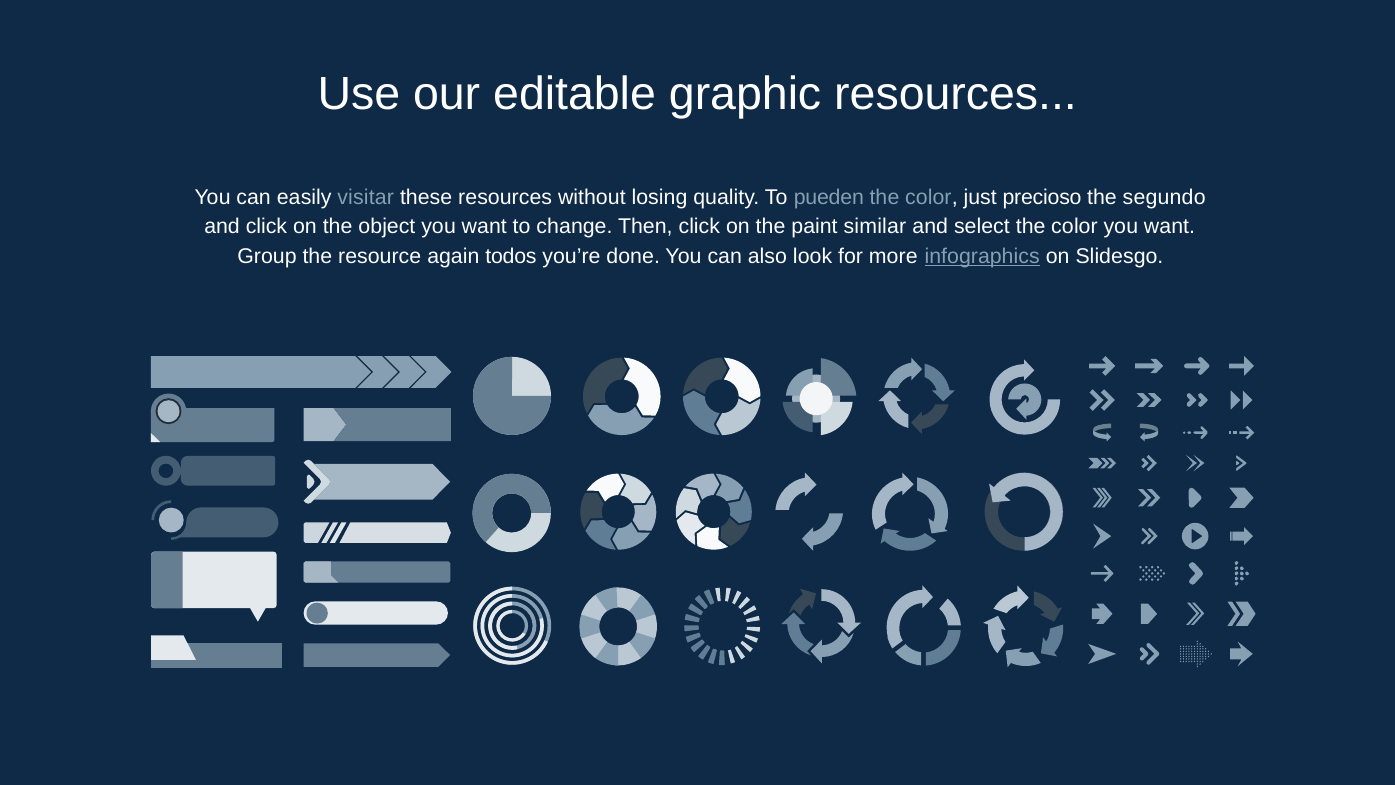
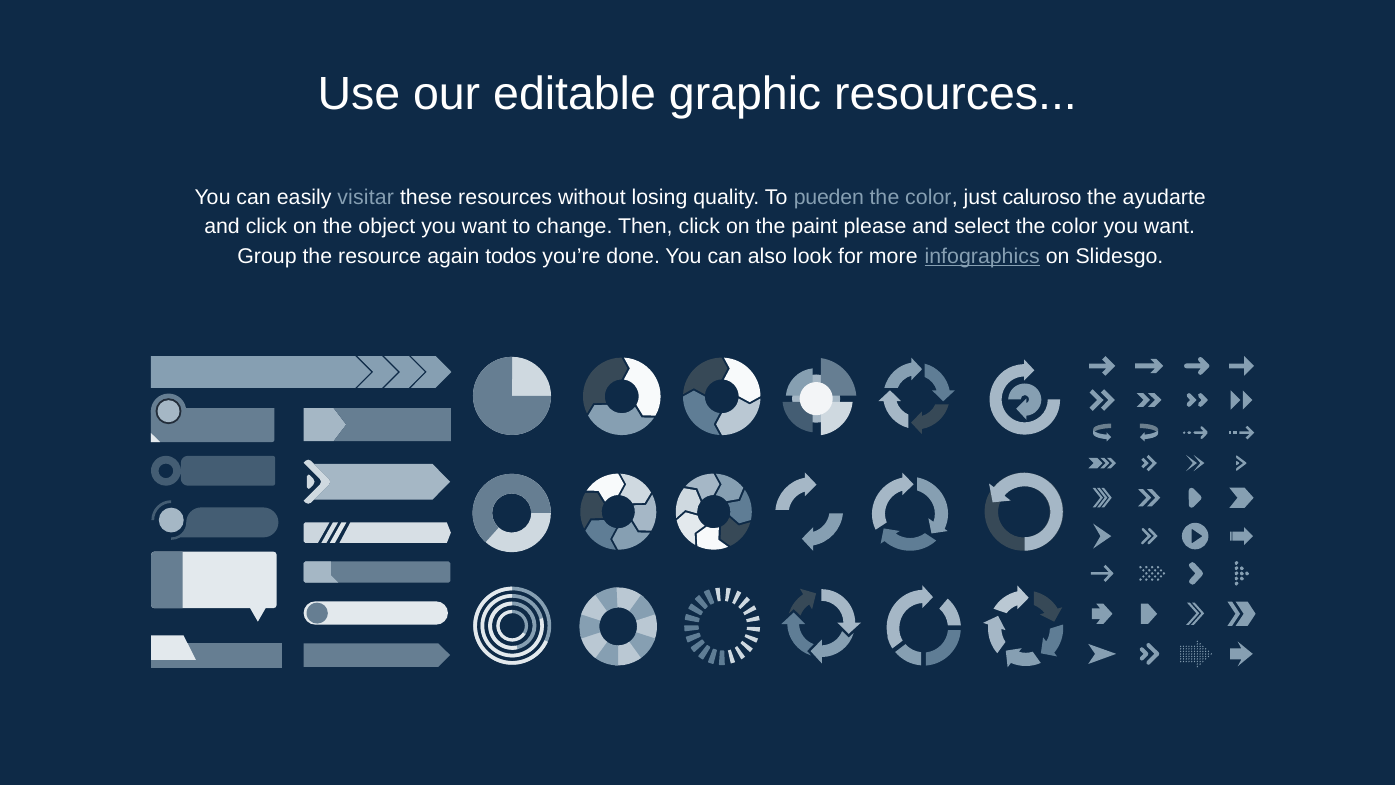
precioso: precioso -> caluroso
segundo: segundo -> ayudarte
similar: similar -> please
